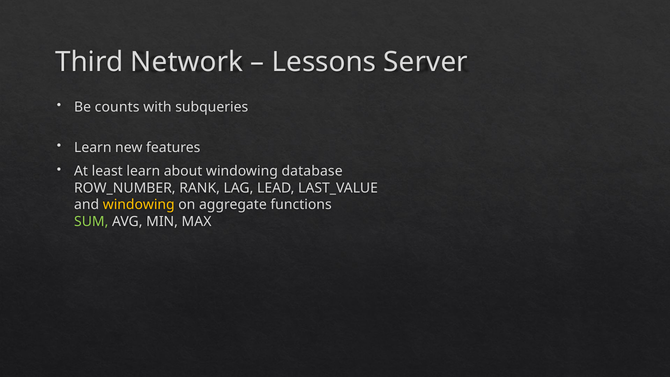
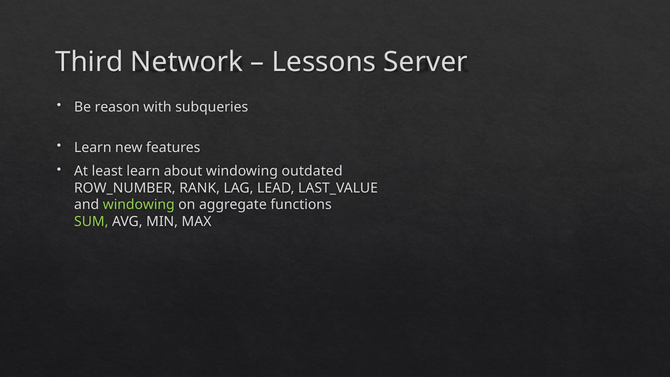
counts: counts -> reason
database: database -> outdated
windowing at (139, 205) colour: yellow -> light green
